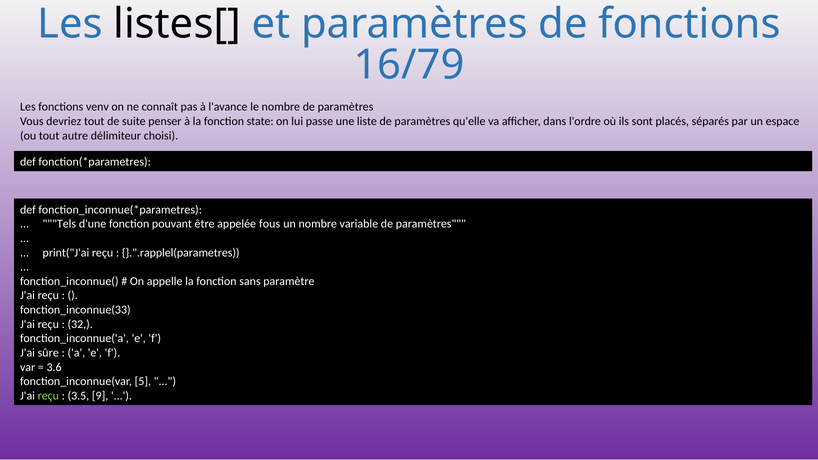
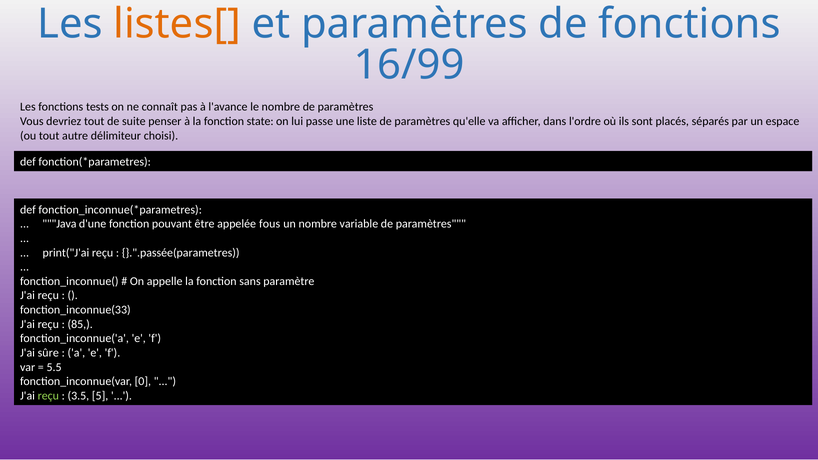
listes[ colour: black -> orange
16/79: 16/79 -> 16/99
venv: venv -> tests
Tels: Tels -> Java
}.".rapplel(parametres: }.".rapplel(parametres -> }.".passée(parametres
32: 32 -> 85
3.6: 3.6 -> 5.5
5: 5 -> 0
9: 9 -> 5
